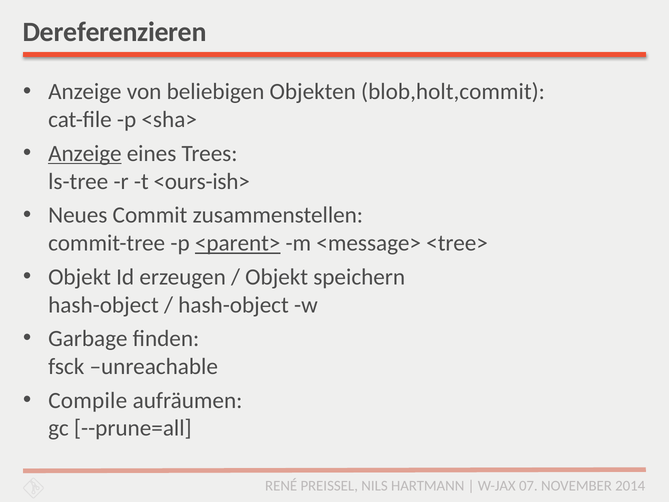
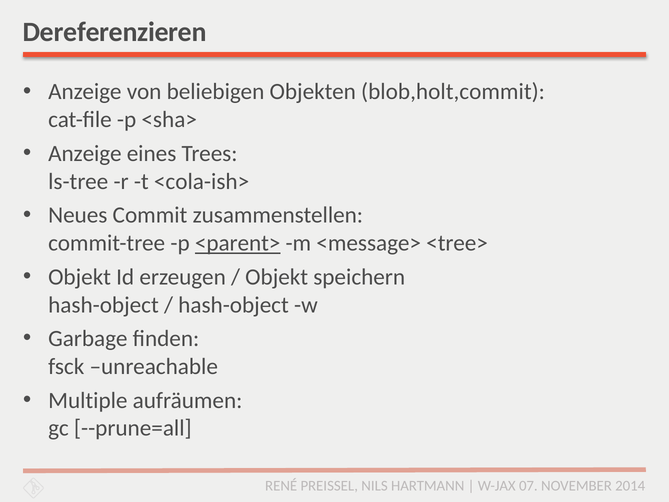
Anzeige at (85, 153) underline: present -> none
<ours-ish>: <ours-ish> -> <cola-ish>
Compile: Compile -> Multiple
